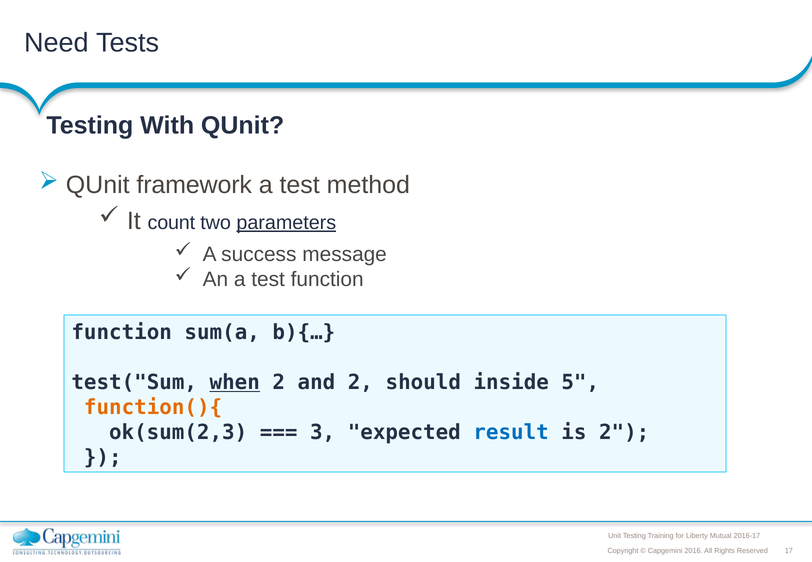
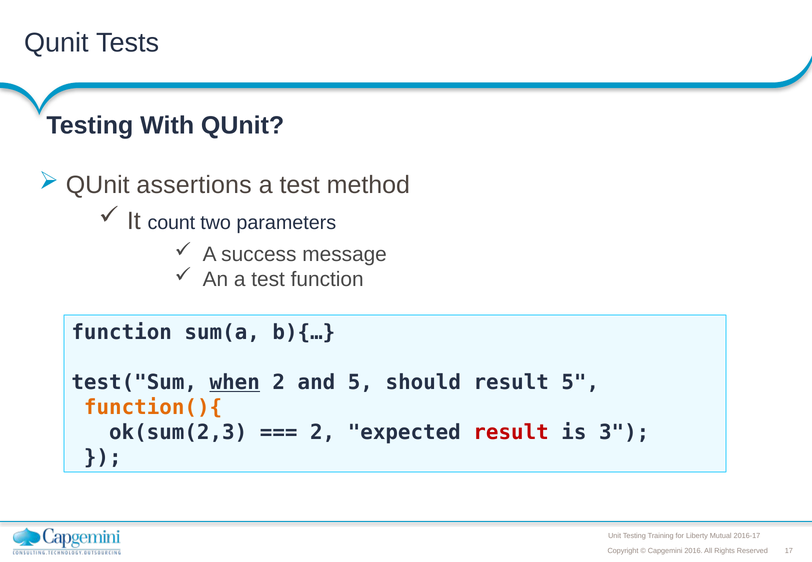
Need at (57, 43): Need -> Qunit
framework: framework -> assertions
parameters underline: present -> none
and 2: 2 -> 5
should inside: inside -> result
3 at (323, 433): 3 -> 2
result at (511, 433) colour: blue -> red
is 2: 2 -> 3
